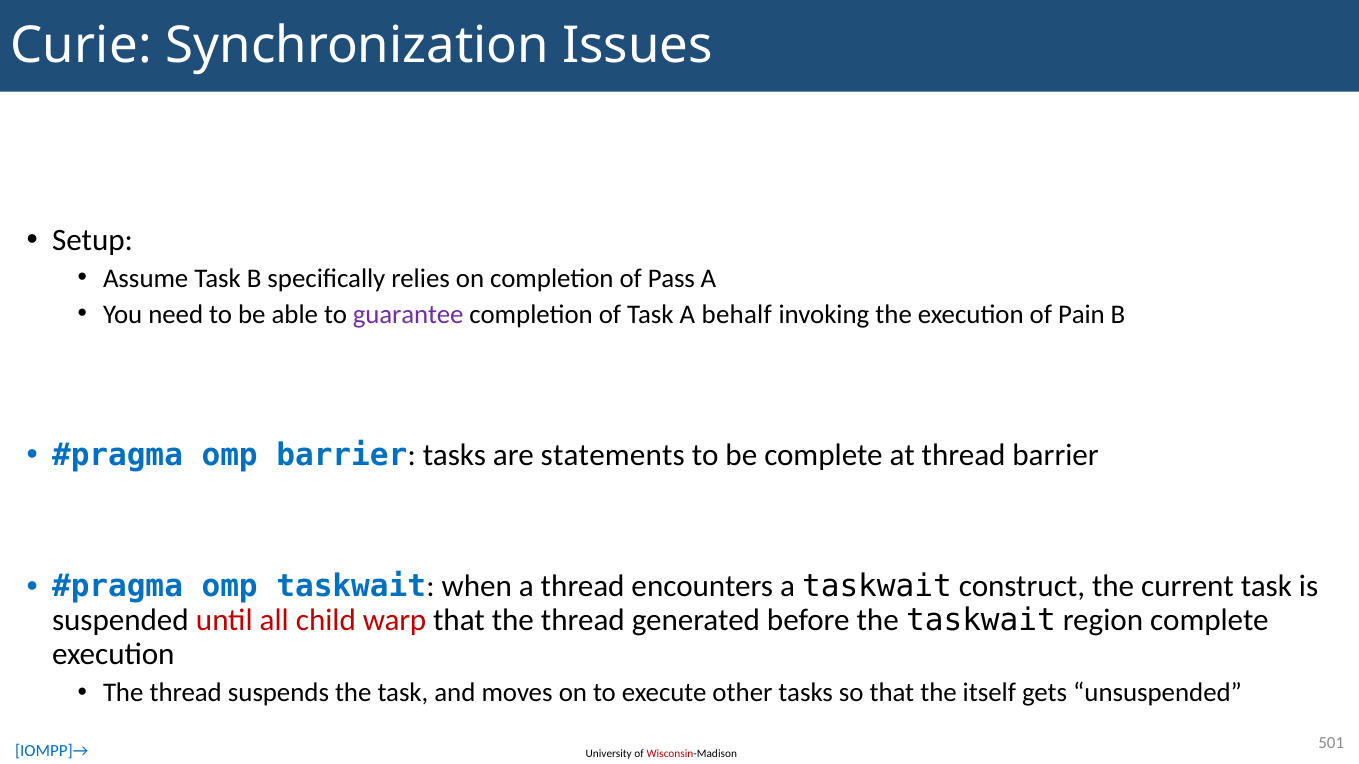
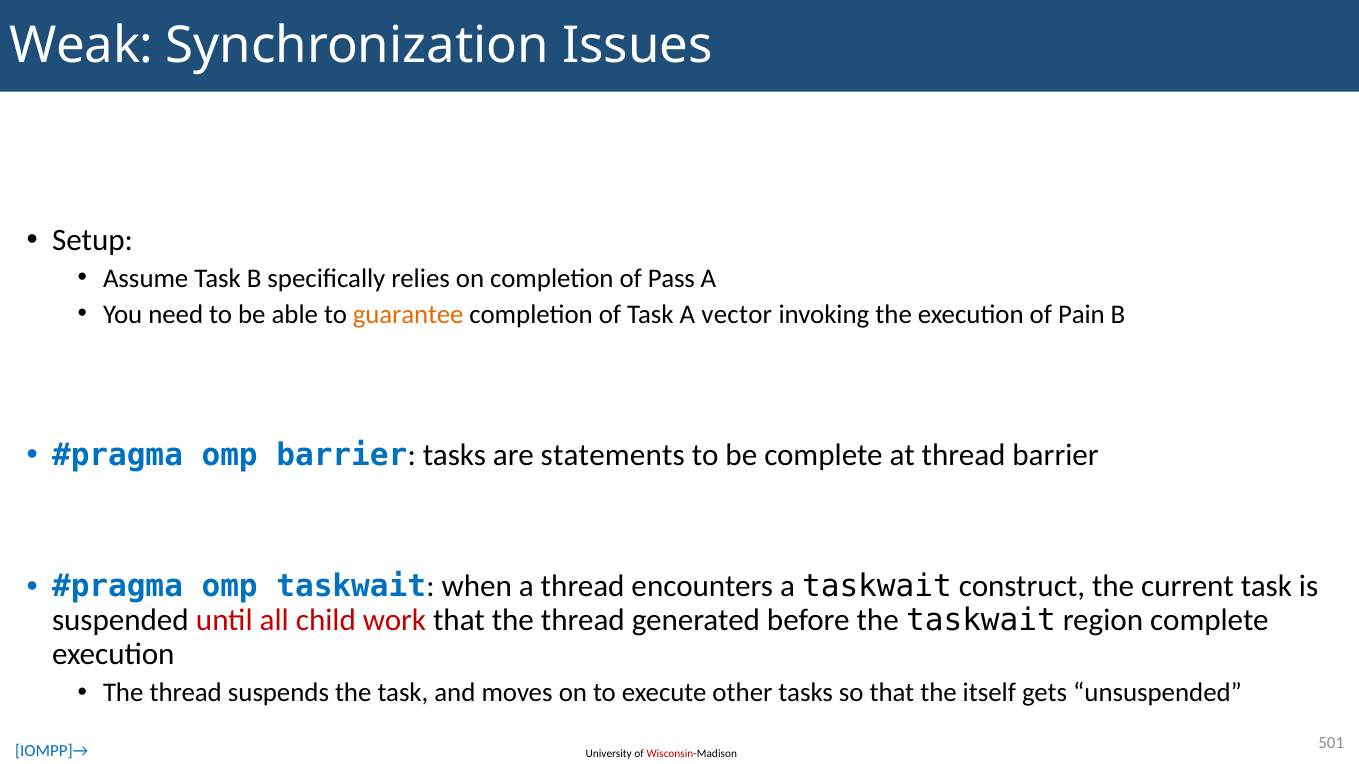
Curie: Curie -> Weak
guarantee colour: purple -> orange
behalf: behalf -> vector
warp: warp -> work
